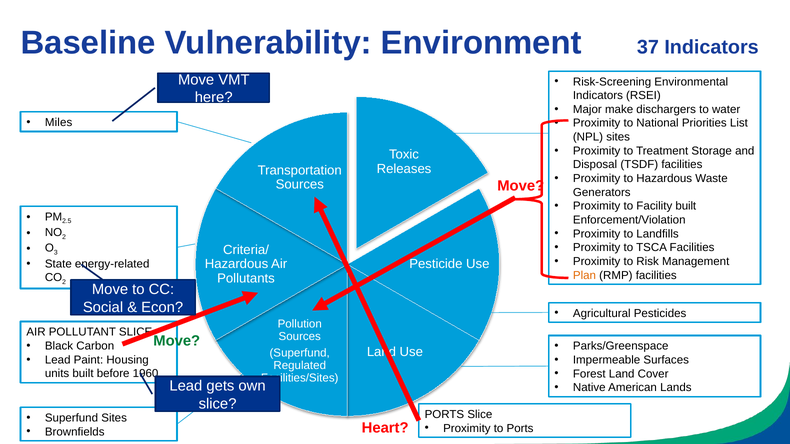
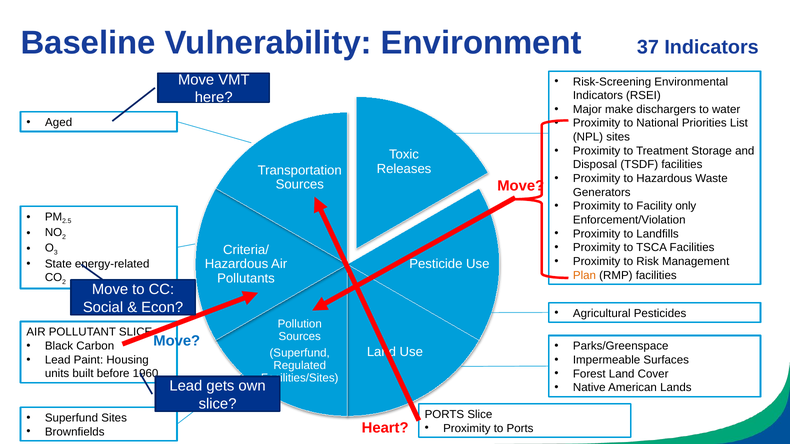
Miles: Miles -> Aged
Facility built: built -> only
Move at (177, 341) colour: green -> blue
